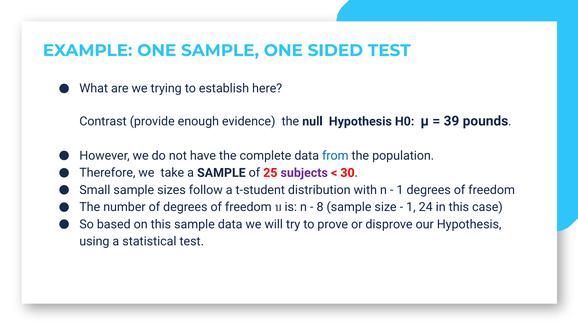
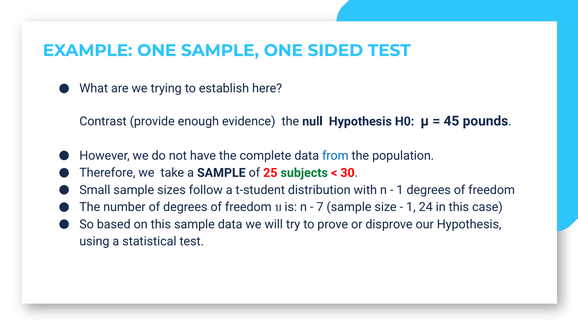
39: 39 -> 45
subjects colour: purple -> green
8: 8 -> 7
